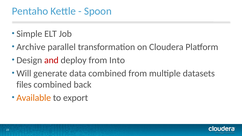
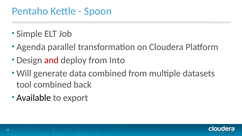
Archive: Archive -> Agenda
files: files -> tool
Available colour: orange -> black
